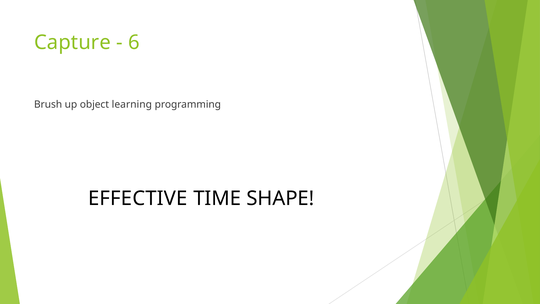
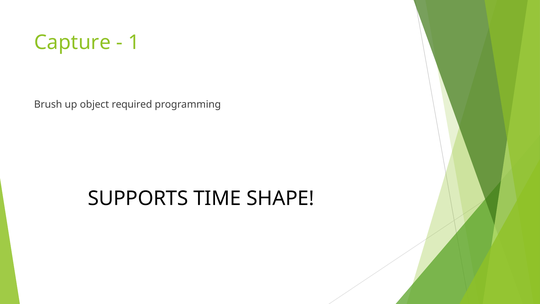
6: 6 -> 1
learning: learning -> required
EFFECTIVE: EFFECTIVE -> SUPPORTS
